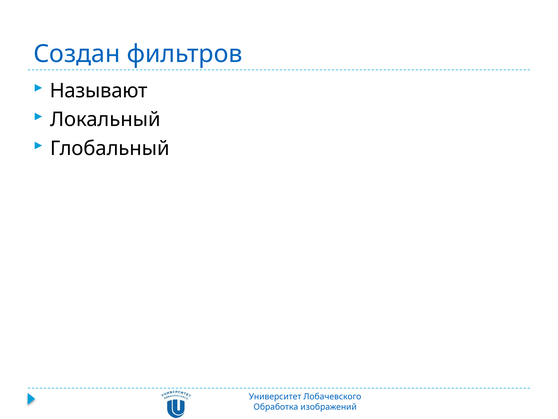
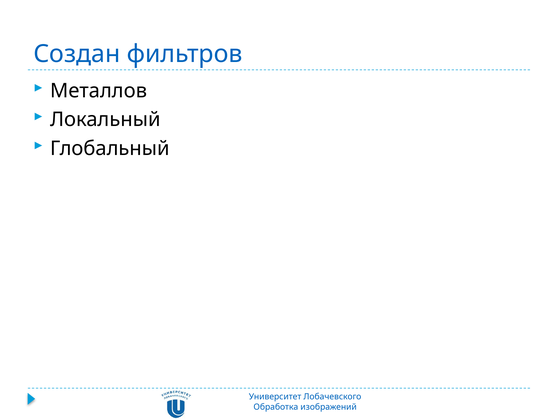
Называют: Называют -> Металлов
